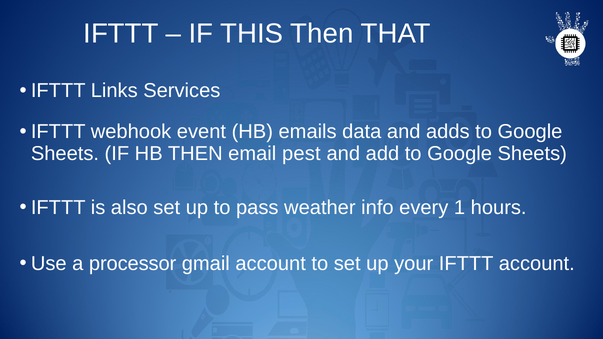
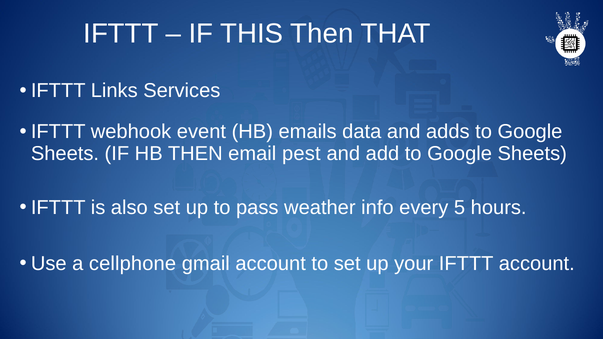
1: 1 -> 5
processor: processor -> cellphone
